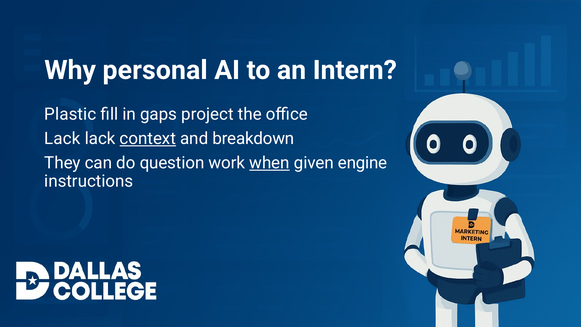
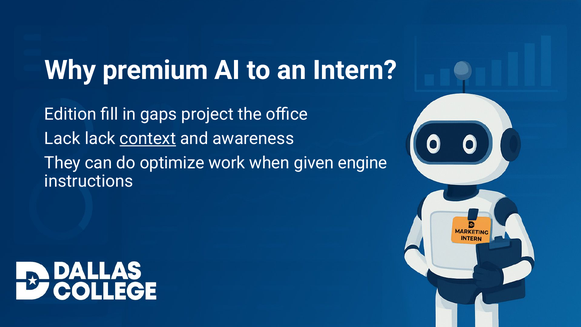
personal: personal -> premium
Plastic: Plastic -> Edition
breakdown: breakdown -> awareness
question: question -> optimize
when underline: present -> none
